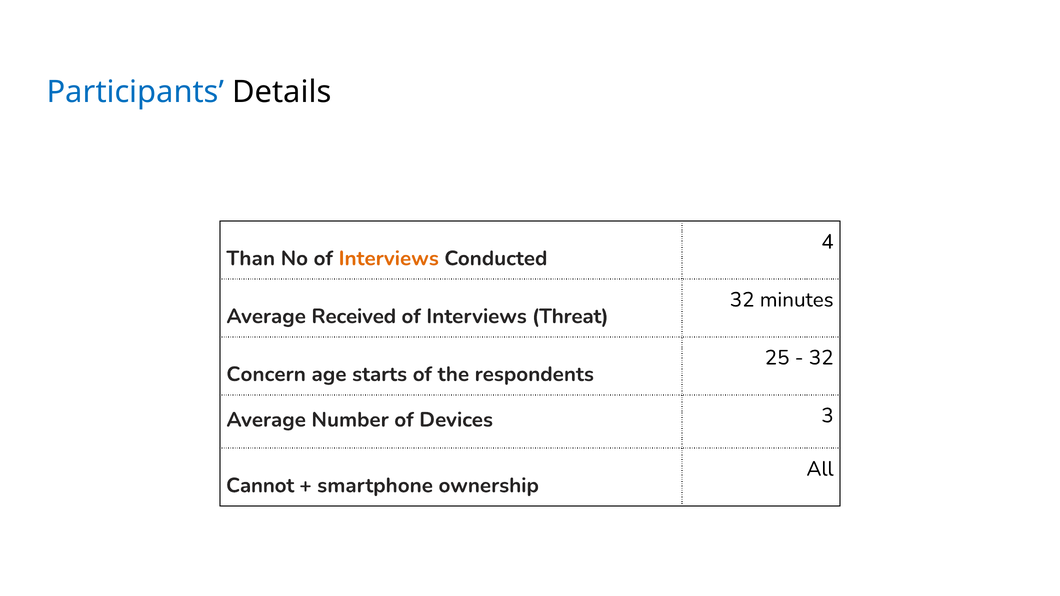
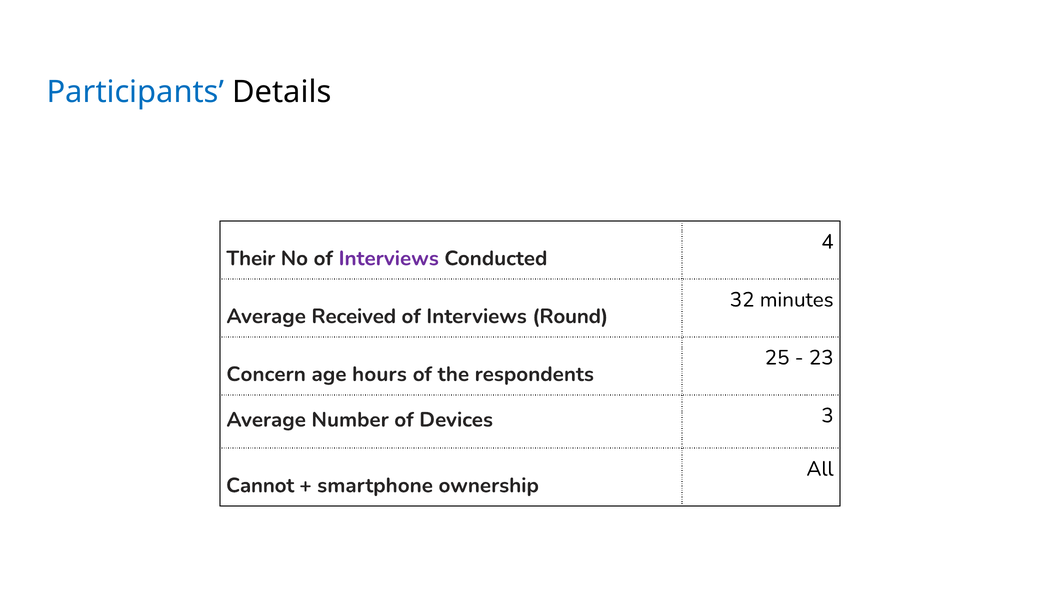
Than: Than -> Their
Interviews at (389, 258) colour: orange -> purple
Threat: Threat -> Round
32 at (821, 358): 32 -> 23
starts: starts -> hours
